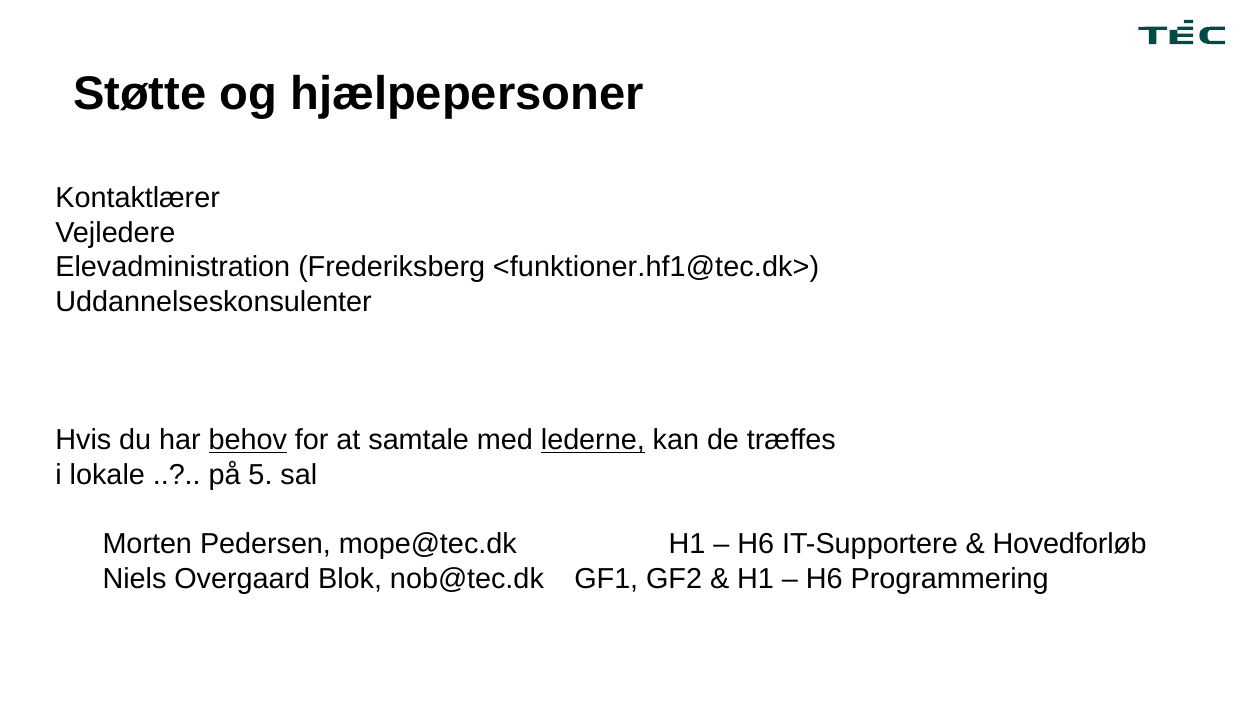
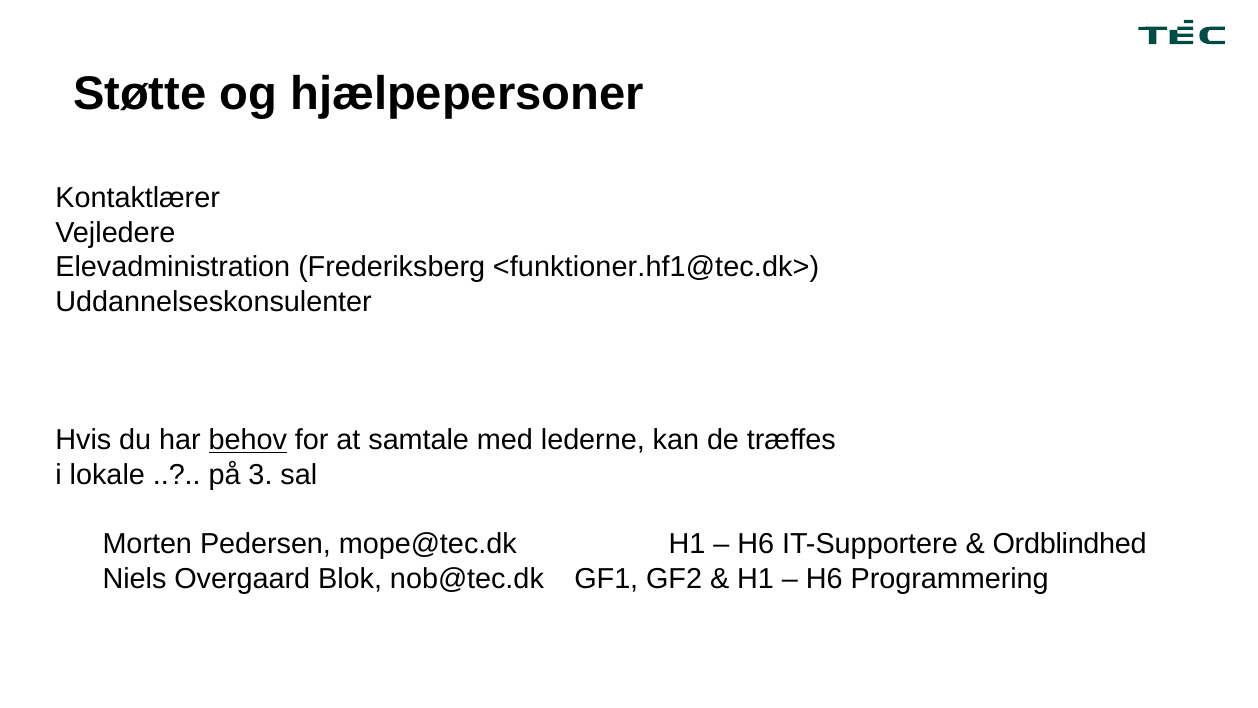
lederne underline: present -> none
5: 5 -> 3
Hovedforløb: Hovedforløb -> Ordblindhed
